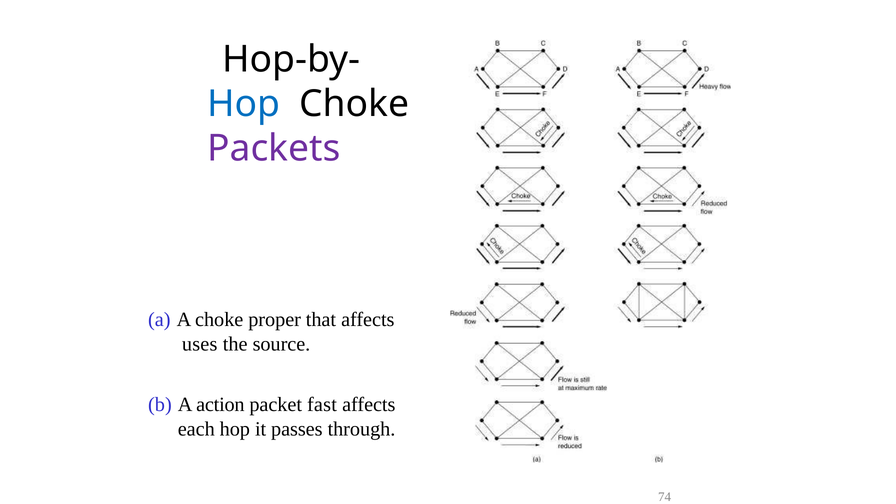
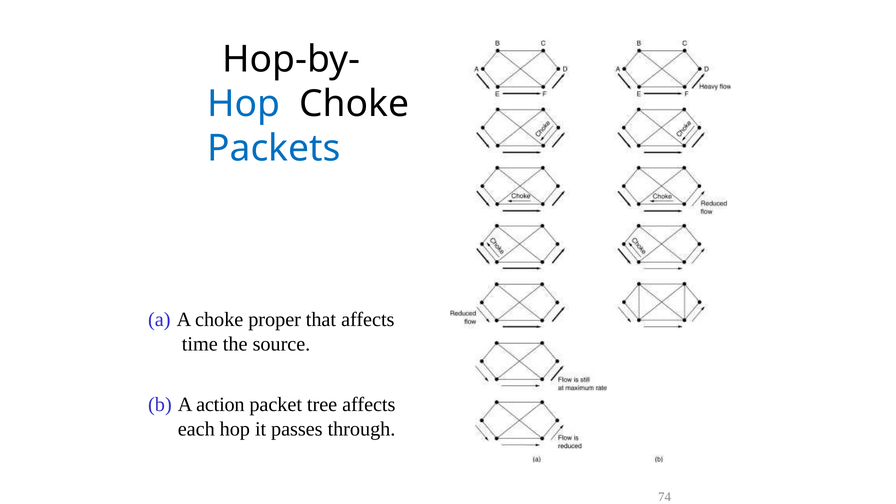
Packets colour: purple -> blue
uses: uses -> time
fast: fast -> tree
